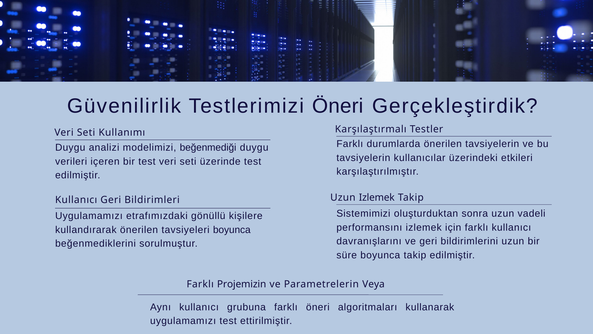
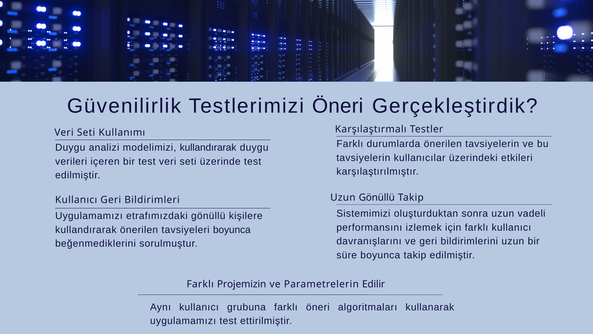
modelimizi beğenmediği: beğenmediği -> kullandırarak
Uzun Izlemek: Izlemek -> Gönüllü
Veya: Veya -> Edilir
